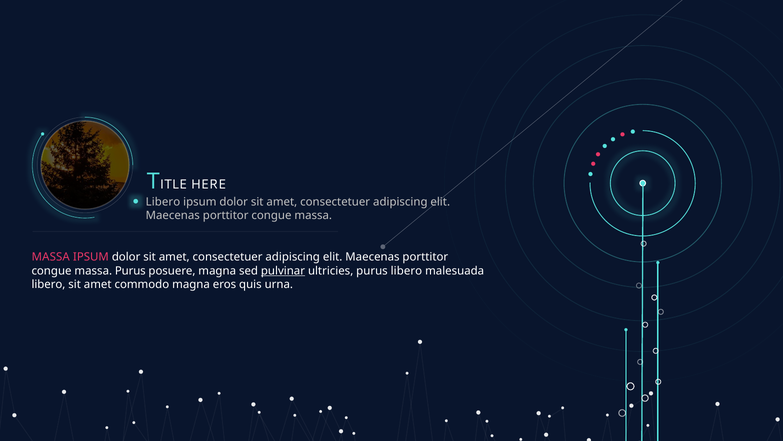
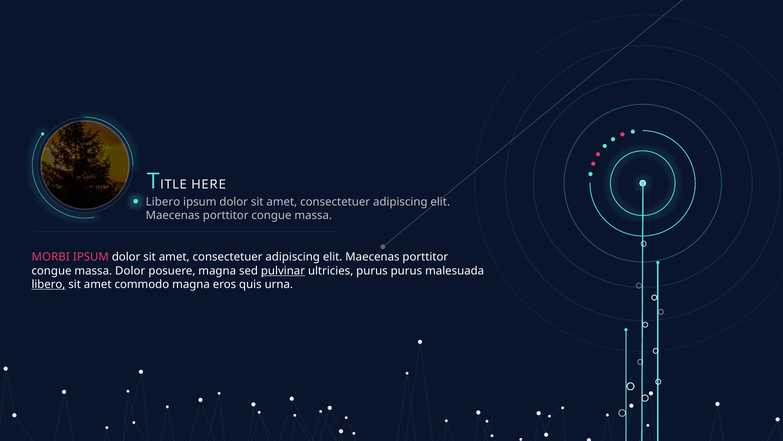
MASSA at (51, 257): MASSA -> MORBI
massa Purus: Purus -> Dolor
purus libero: libero -> purus
libero at (48, 284) underline: none -> present
